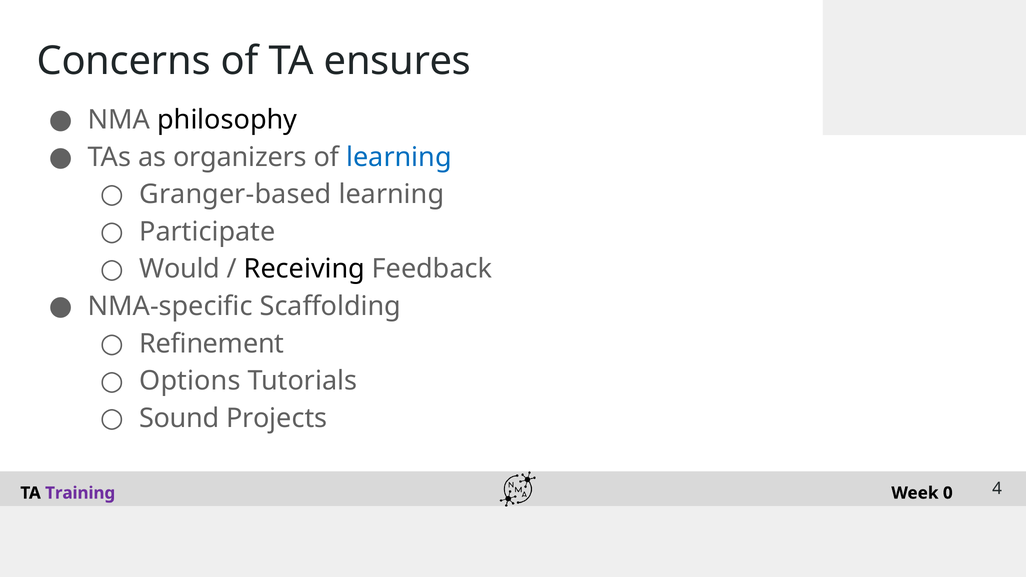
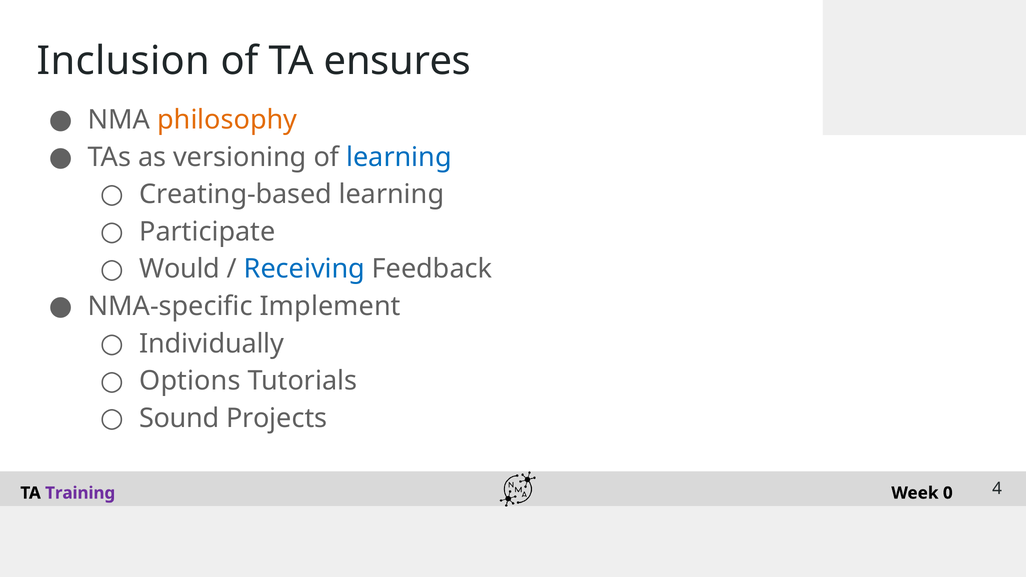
Concerns: Concerns -> Inclusion
philosophy colour: black -> orange
organizers: organizers -> versioning
Granger-based: Granger-based -> Creating-based
Receiving colour: black -> blue
Scaffolding: Scaffolding -> Implement
Refinement: Refinement -> Individually
